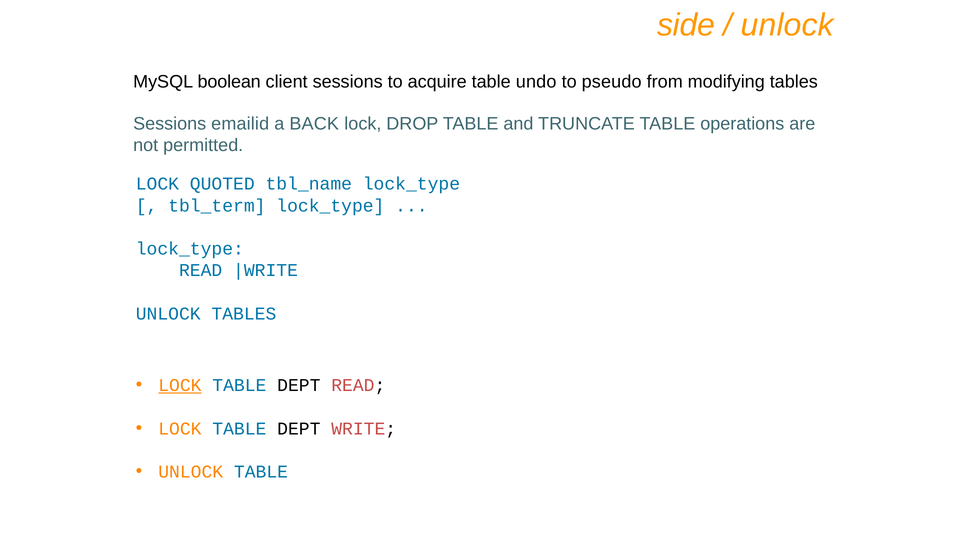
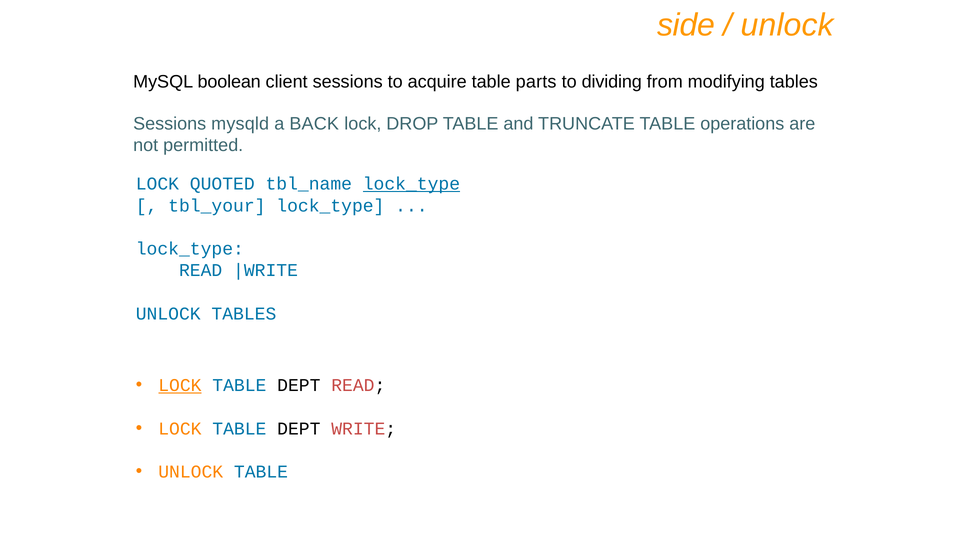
undo: undo -> parts
pseudo: pseudo -> dividing
emailid: emailid -> mysqld
lock_type at (411, 184) underline: none -> present
tbl_term: tbl_term -> tbl_your
